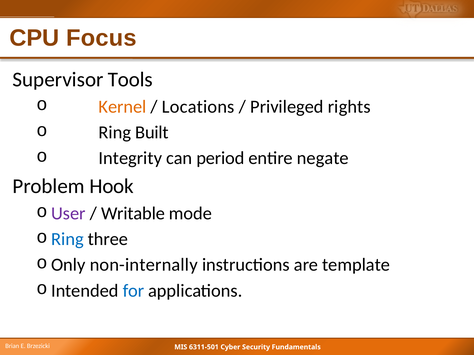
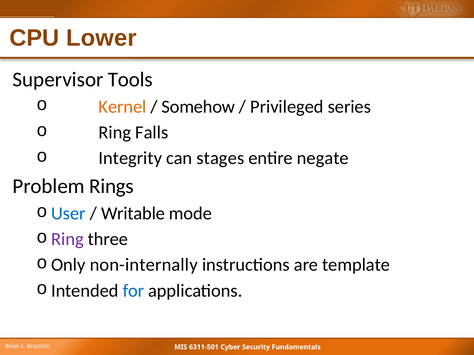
Focus: Focus -> Lower
Locations: Locations -> Somehow
rights: rights -> series
Built: Built -> Falls
period: period -> stages
Hook: Hook -> Rings
User colour: purple -> blue
Ring at (67, 239) colour: blue -> purple
